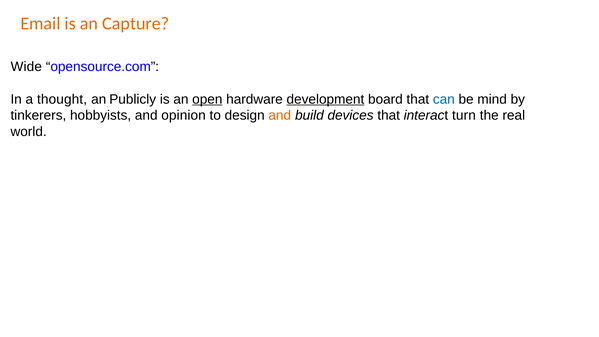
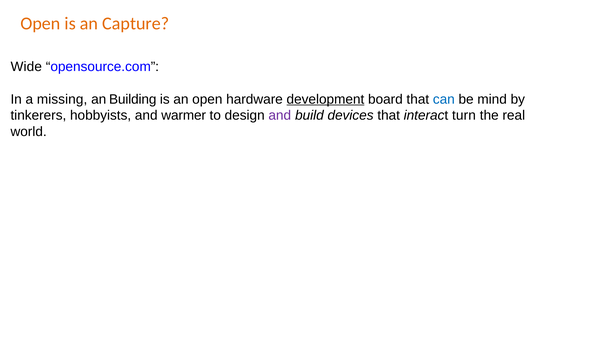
Email at (40, 24): Email -> Open
thought: thought -> missing
Publicly: Publicly -> Building
open at (207, 99) underline: present -> none
opinion: opinion -> warmer
and at (280, 116) colour: orange -> purple
